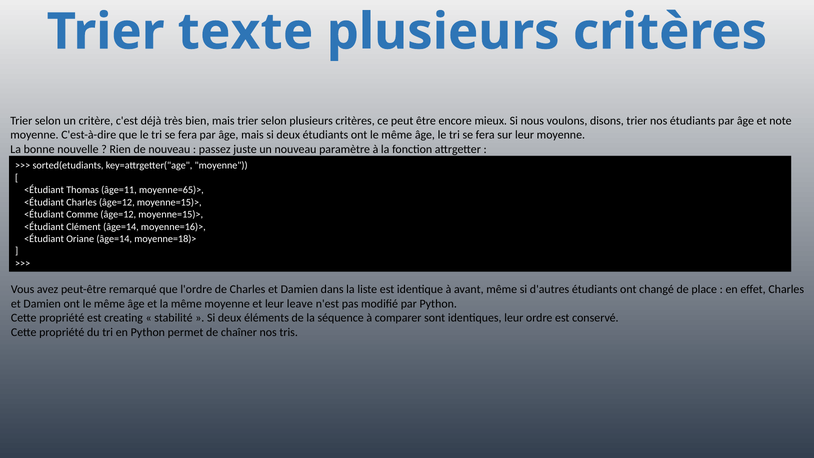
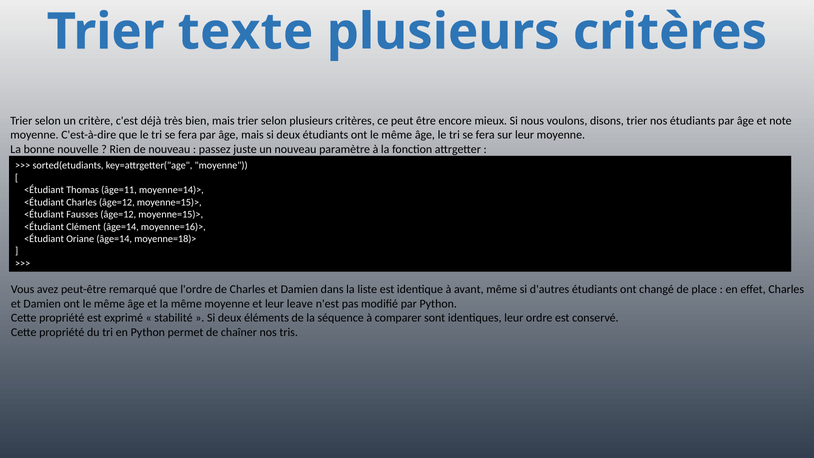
moyenne=65)>: moyenne=65)> -> moyenne=14)>
Comme: Comme -> Fausses
creating: creating -> exprimé
